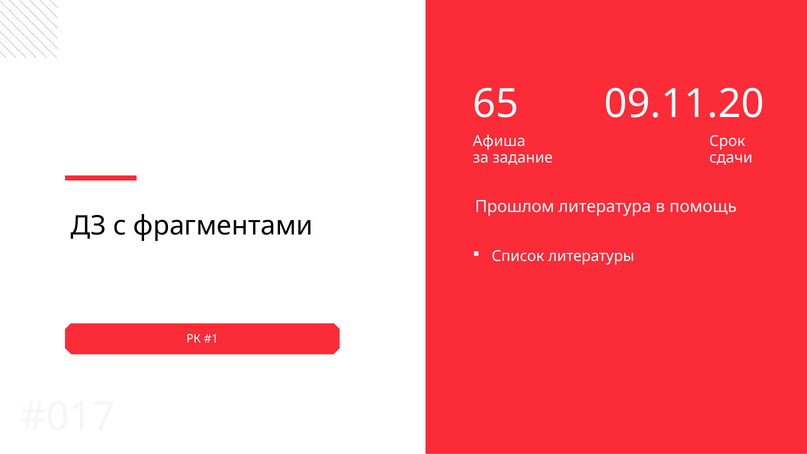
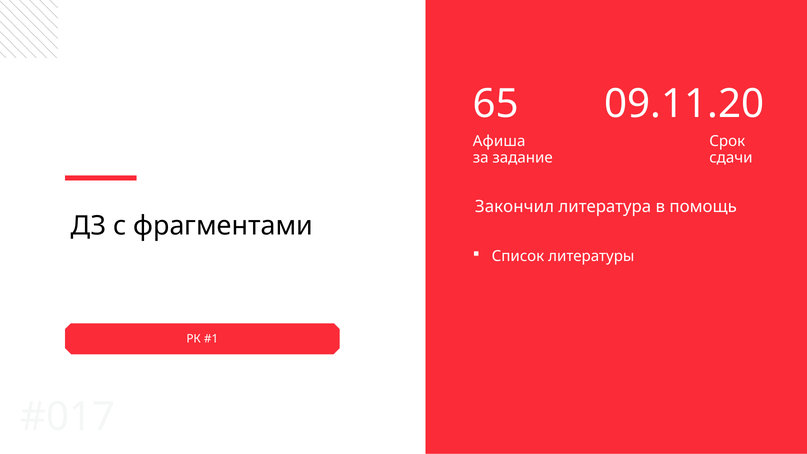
Прошлом: Прошлом -> Закончил
